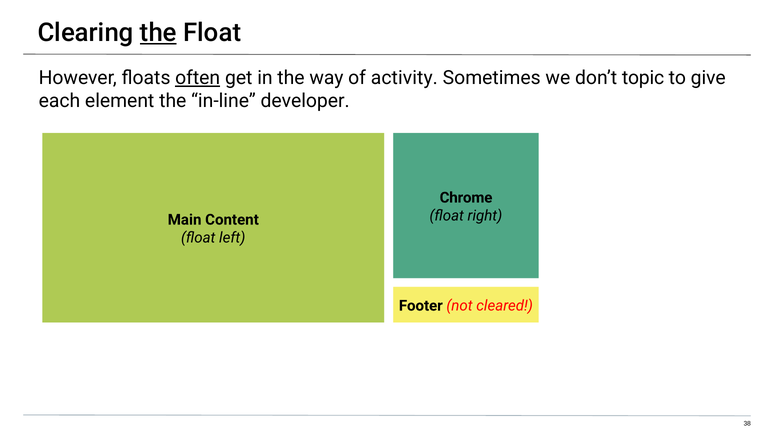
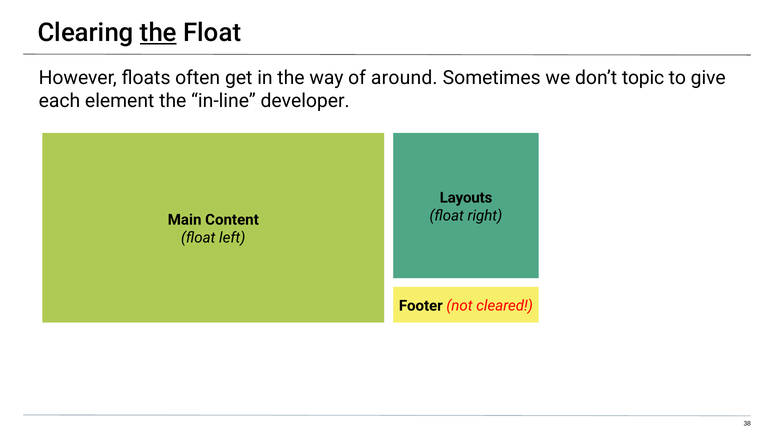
often underline: present -> none
activity: activity -> around
Chrome: Chrome -> Layouts
